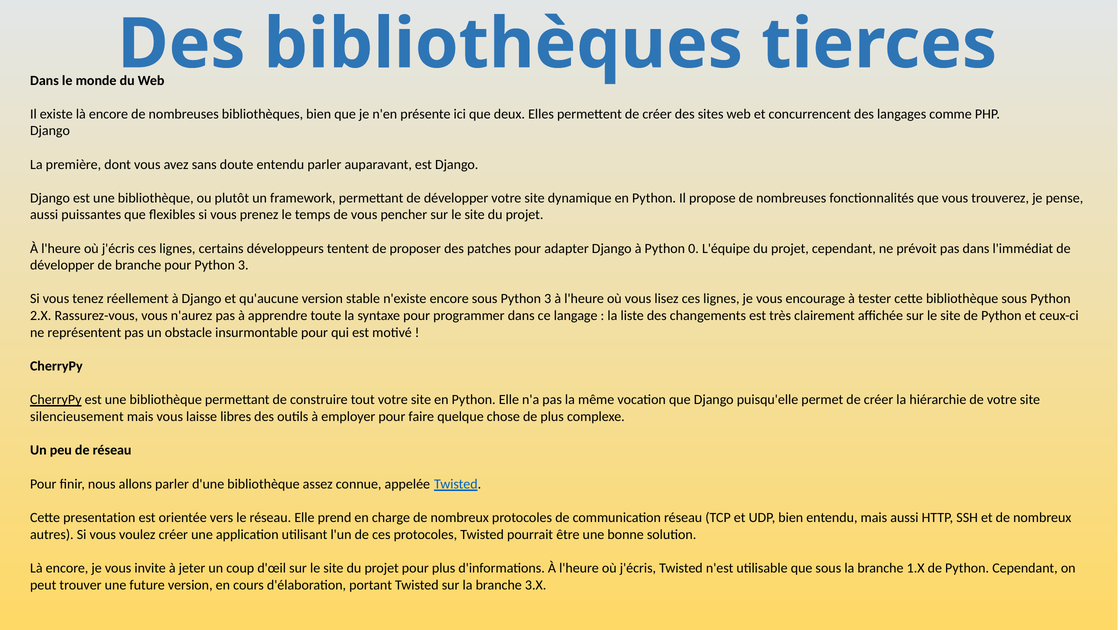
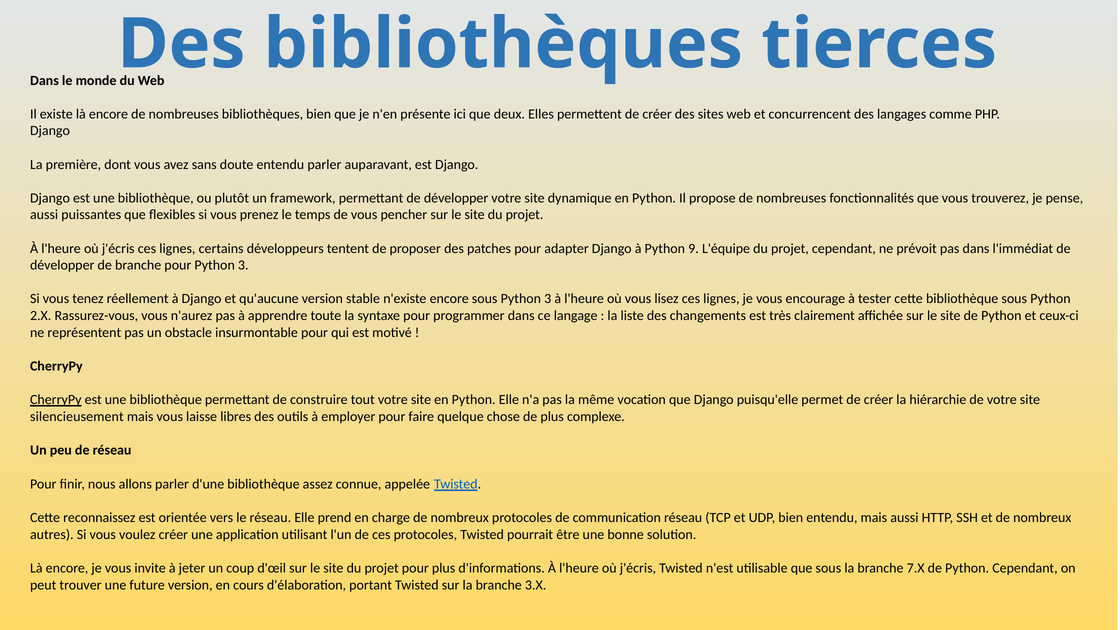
0: 0 -> 9
presentation: presentation -> reconnaissez
1.X: 1.X -> 7.X
